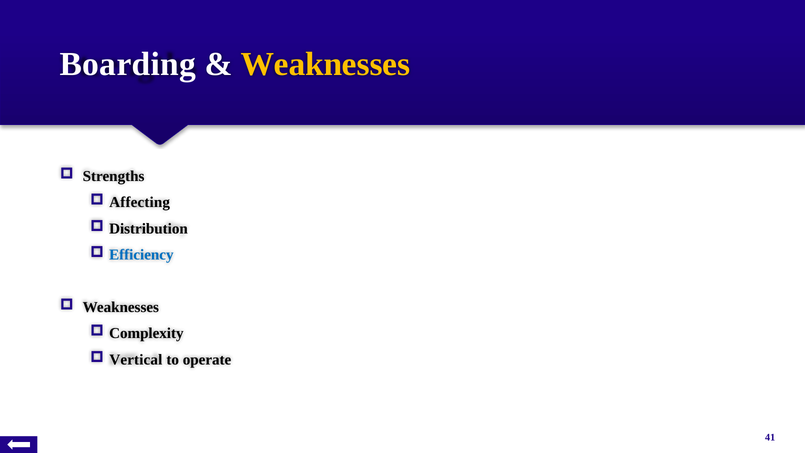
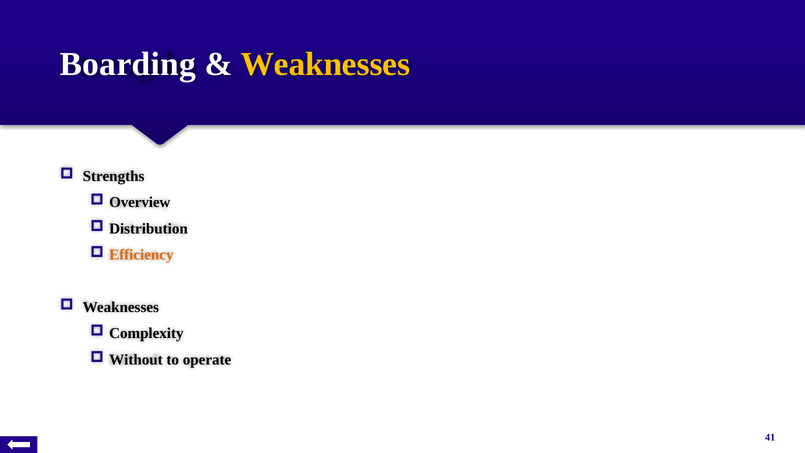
Affecting: Affecting -> Overview
Efficiency colour: blue -> orange
Vertical: Vertical -> Without
